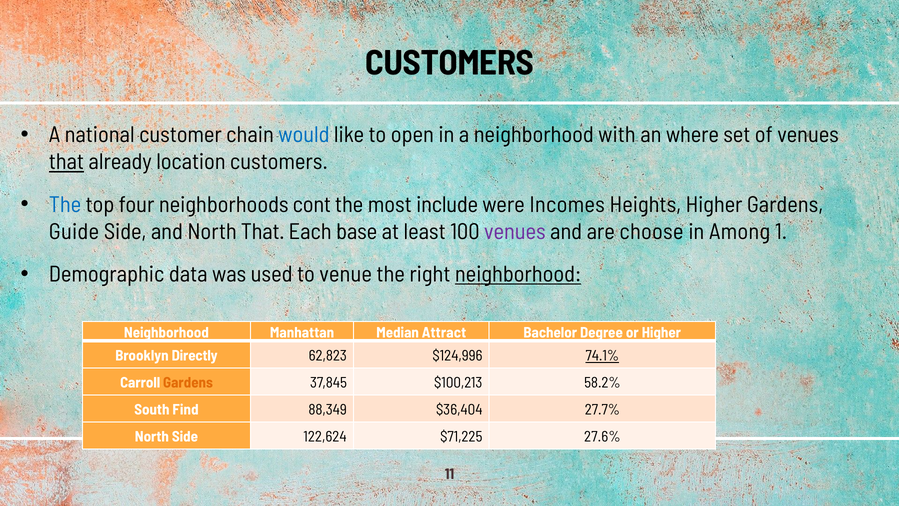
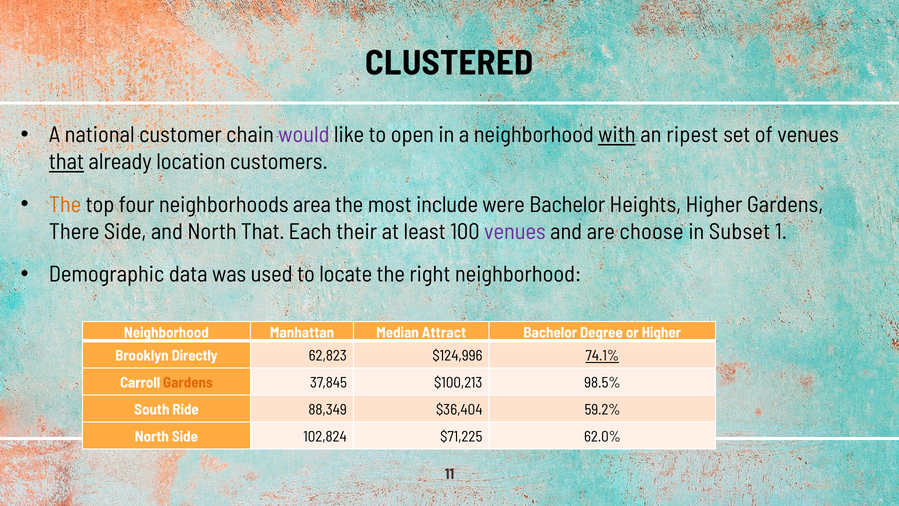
CUSTOMERS at (450, 63): CUSTOMERS -> CLUSTERED
would colour: blue -> purple
with underline: none -> present
where: where -> ripest
The at (65, 205) colour: blue -> orange
cont: cont -> area
were Incomes: Incomes -> Bachelor
Guide: Guide -> There
base: base -> their
Among: Among -> Subset
venue: venue -> locate
neighborhood at (518, 274) underline: present -> none
58.2%: 58.2% -> 98.5%
Find: Find -> Ride
27.7%: 27.7% -> 59.2%
122,624: 122,624 -> 102,824
27.6%: 27.6% -> 62.0%
